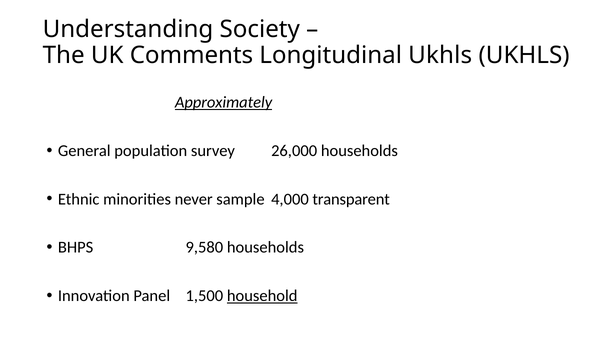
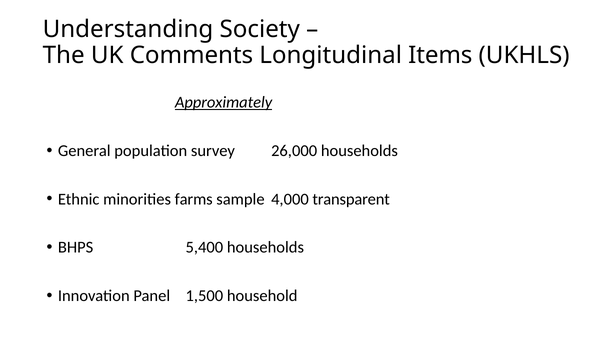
Longitudinal Ukhls: Ukhls -> Items
never: never -> farms
9,580: 9,580 -> 5,400
household underline: present -> none
